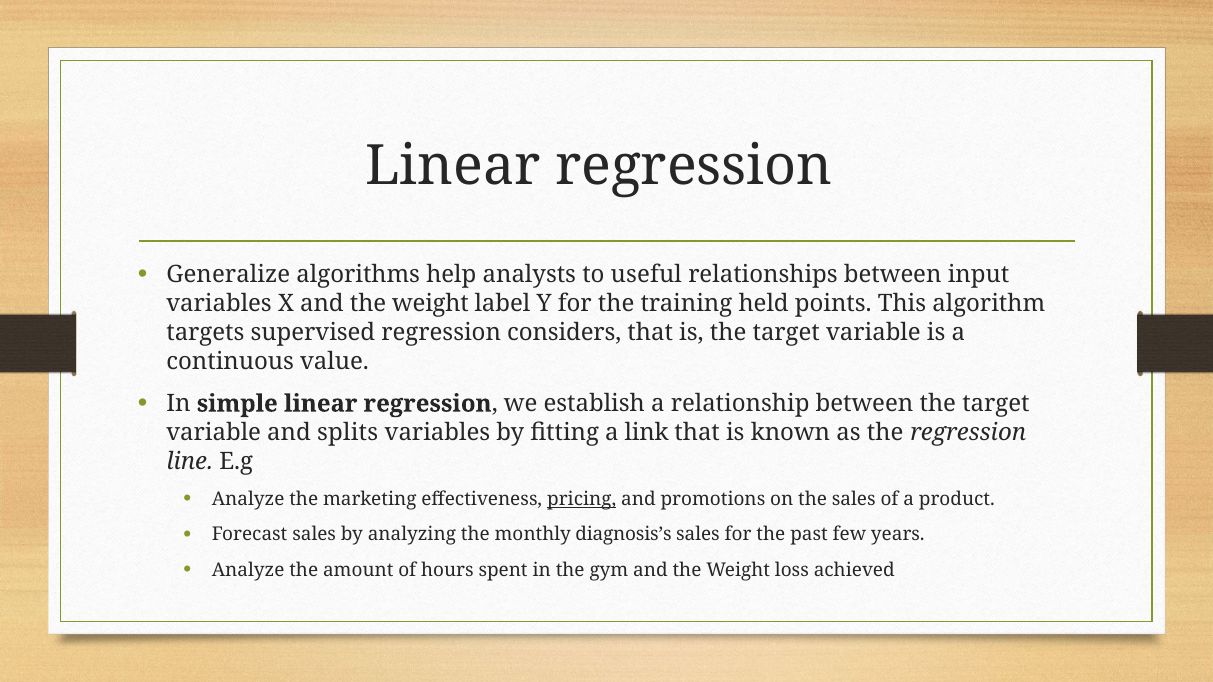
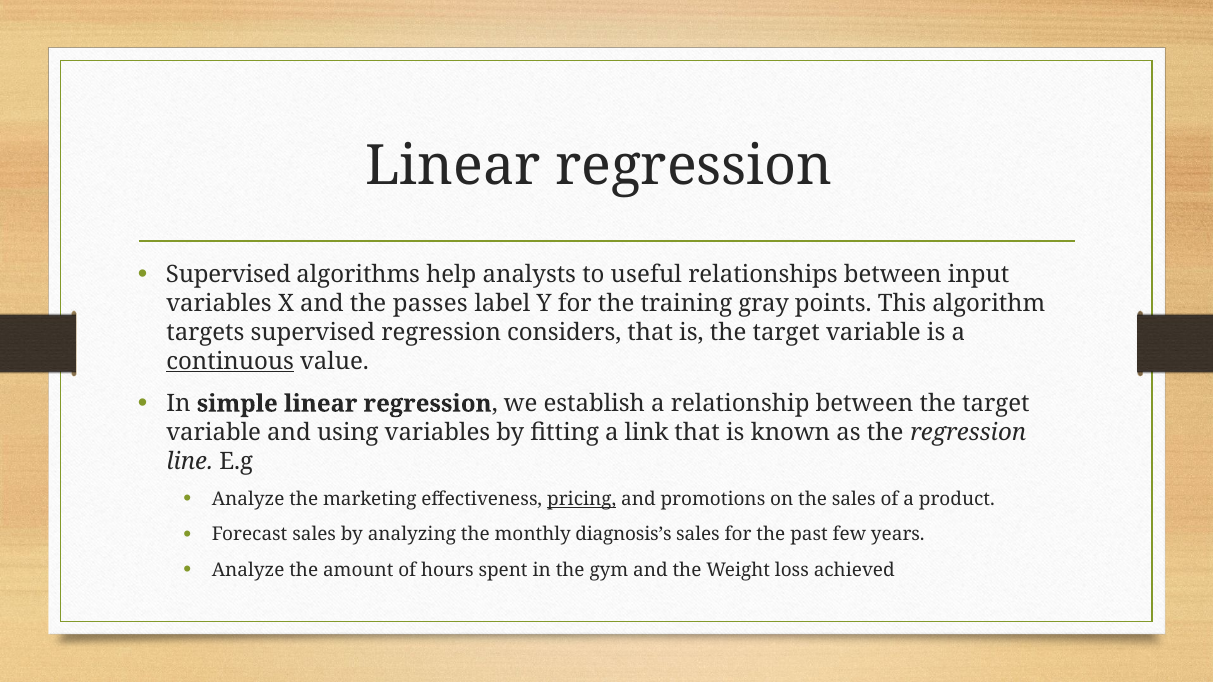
Generalize at (228, 275): Generalize -> Supervised
X and the weight: weight -> passes
held: held -> gray
continuous underline: none -> present
splits: splits -> using
